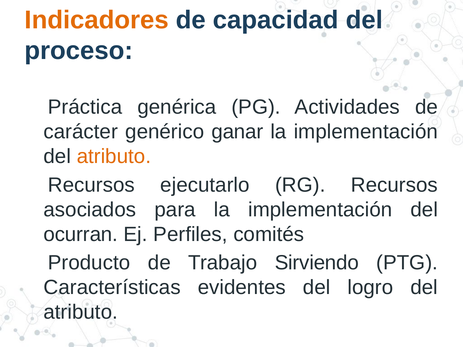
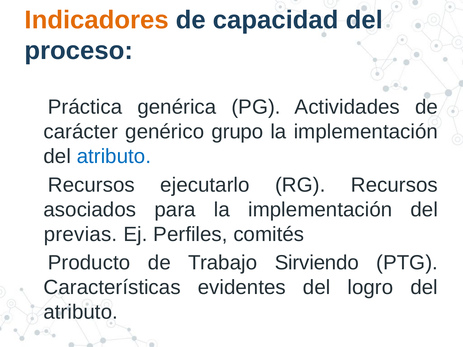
ganar: ganar -> grupo
atributo at (114, 156) colour: orange -> blue
ocurran: ocurran -> previas
